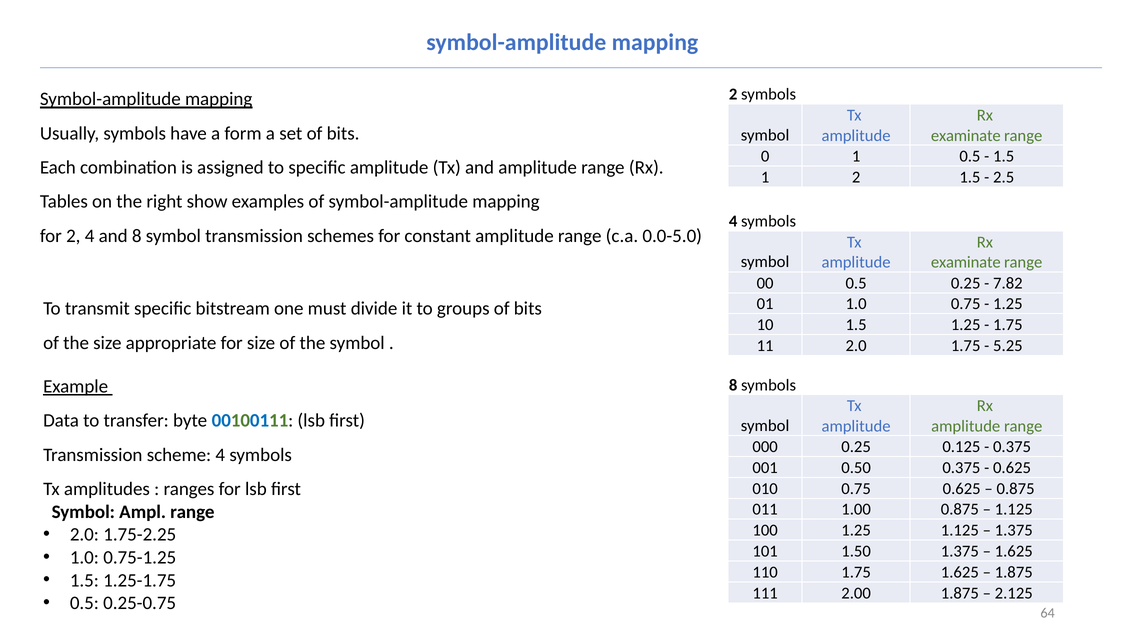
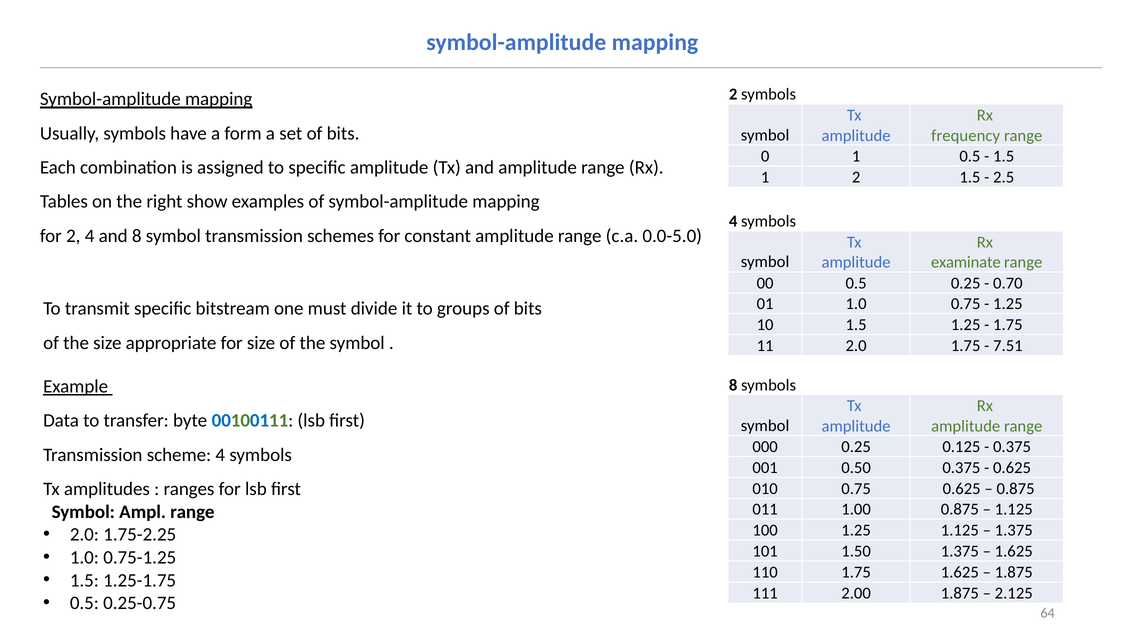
examinate at (966, 136): examinate -> frequency
7.82: 7.82 -> 0.70
5.25: 5.25 -> 7.51
